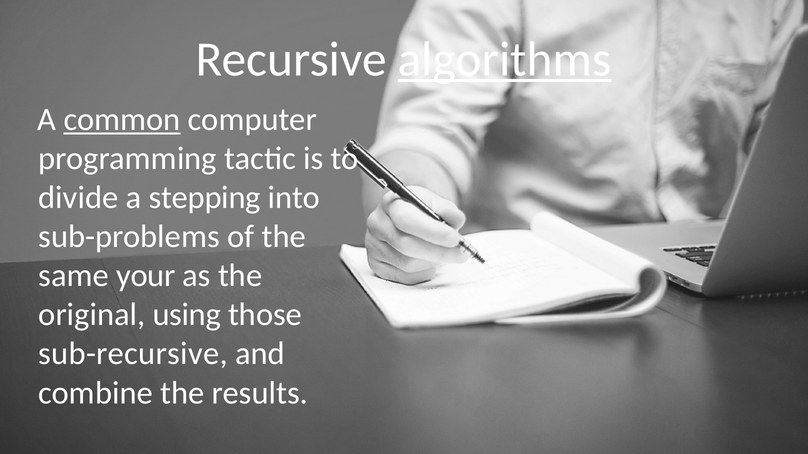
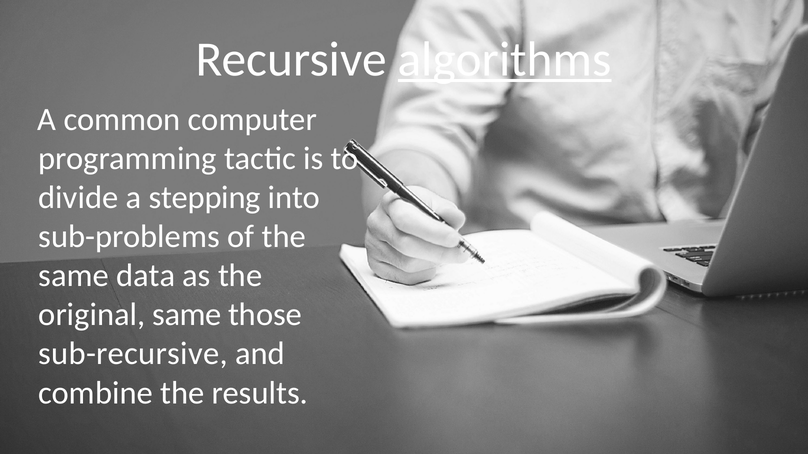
common underline: present -> none
your: your -> data
original using: using -> same
